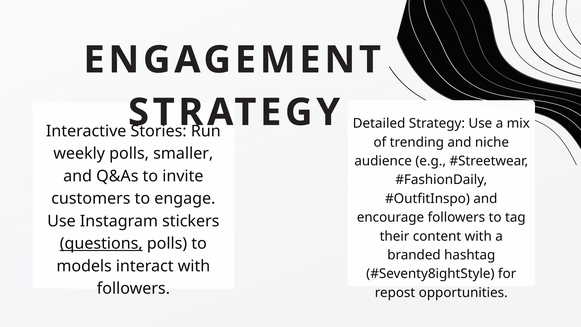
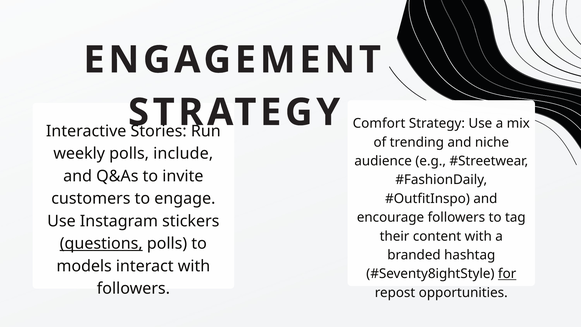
Detailed: Detailed -> Comfort
smaller: smaller -> include
for underline: none -> present
